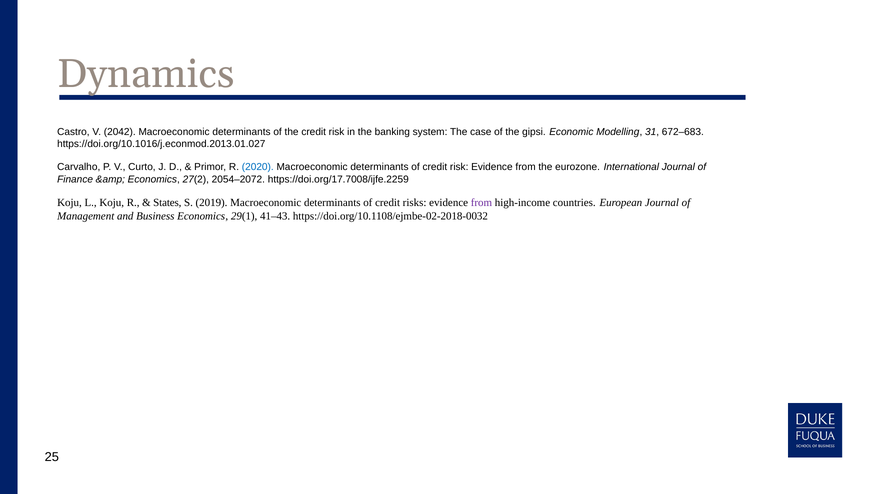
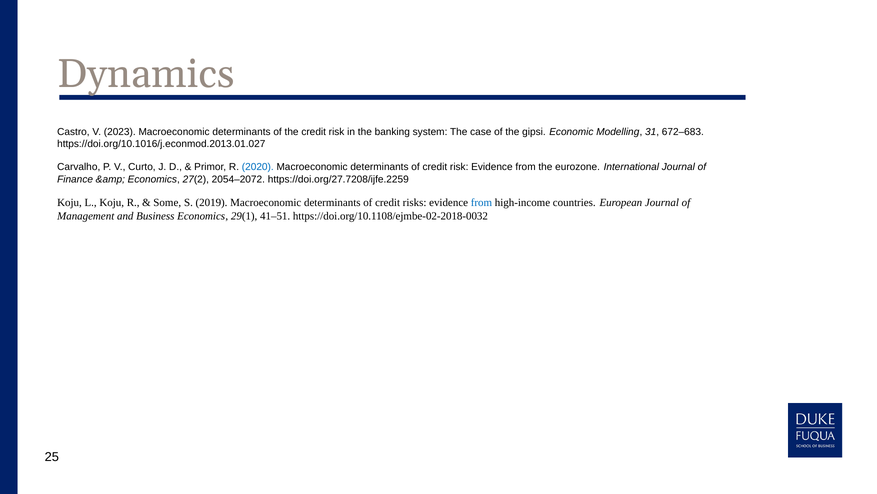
2042: 2042 -> 2023
https://doi.org/17.7008/ijfe.2259: https://doi.org/17.7008/ijfe.2259 -> https://doi.org/27.7208/ijfe.2259
States: States -> Some
from at (481, 203) colour: purple -> blue
41–43: 41–43 -> 41–51
